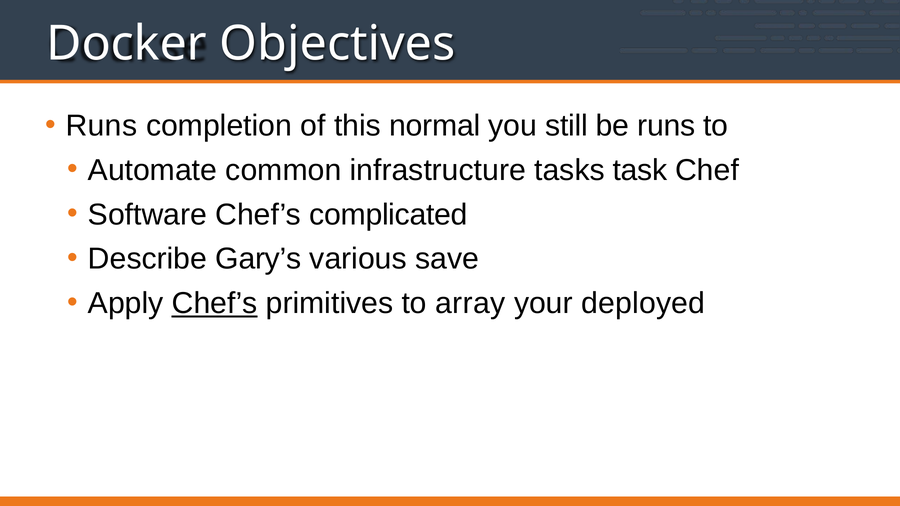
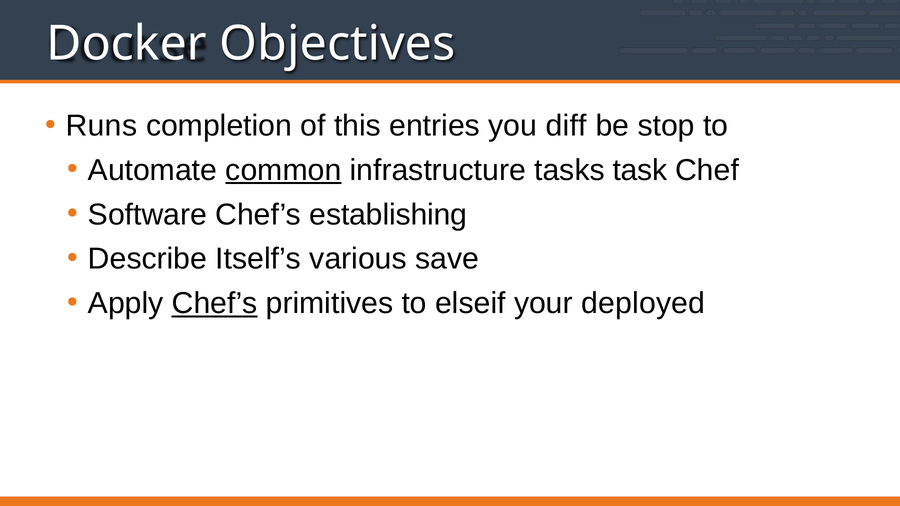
normal: normal -> entries
still: still -> diff
be runs: runs -> stop
common underline: none -> present
complicated: complicated -> establishing
Gary’s: Gary’s -> Itself’s
array: array -> elseif
